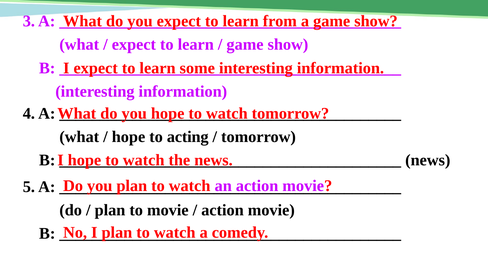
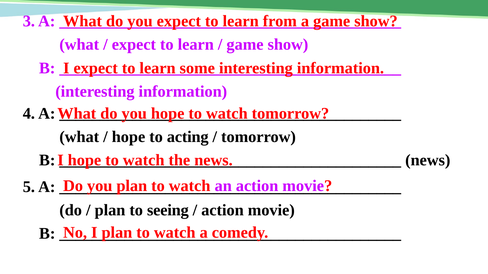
to movie: movie -> seeing
